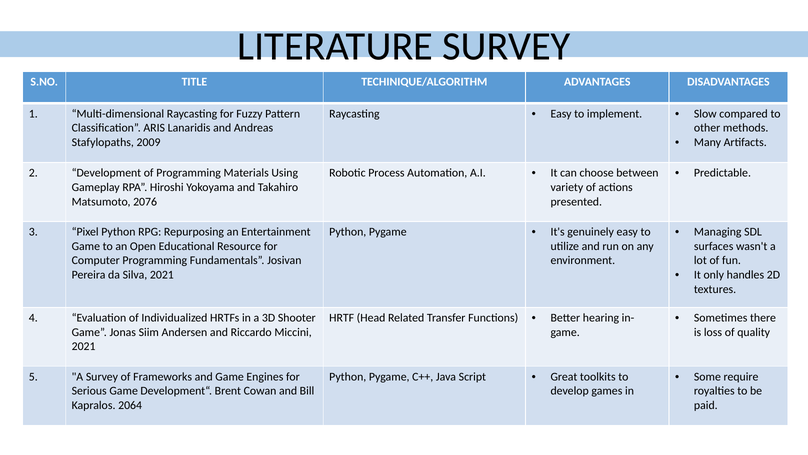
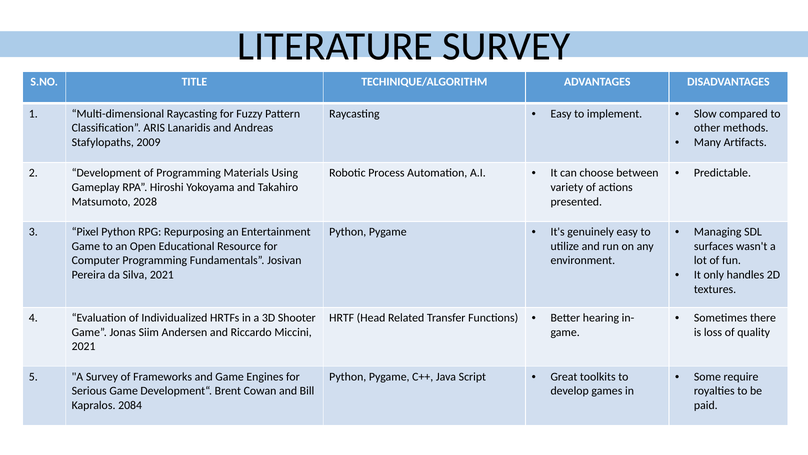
2076: 2076 -> 2028
2064: 2064 -> 2084
